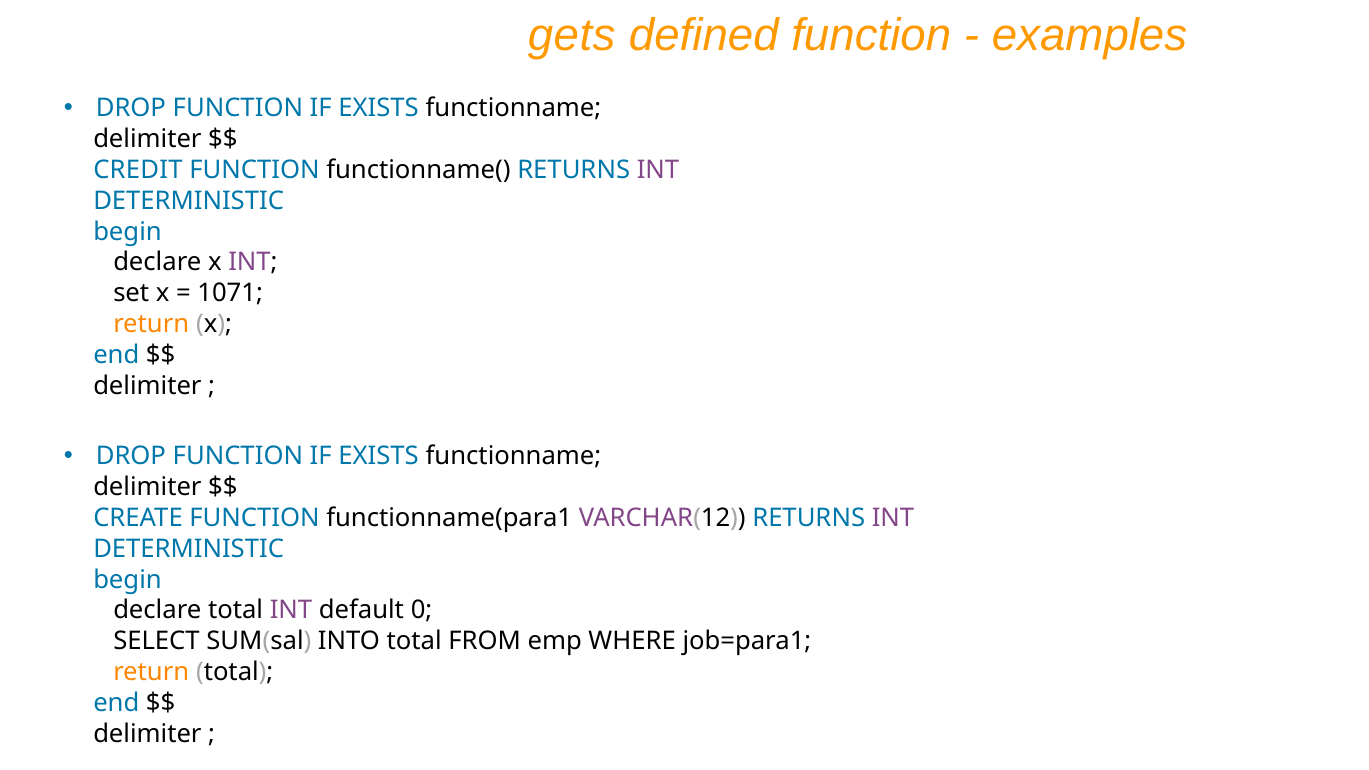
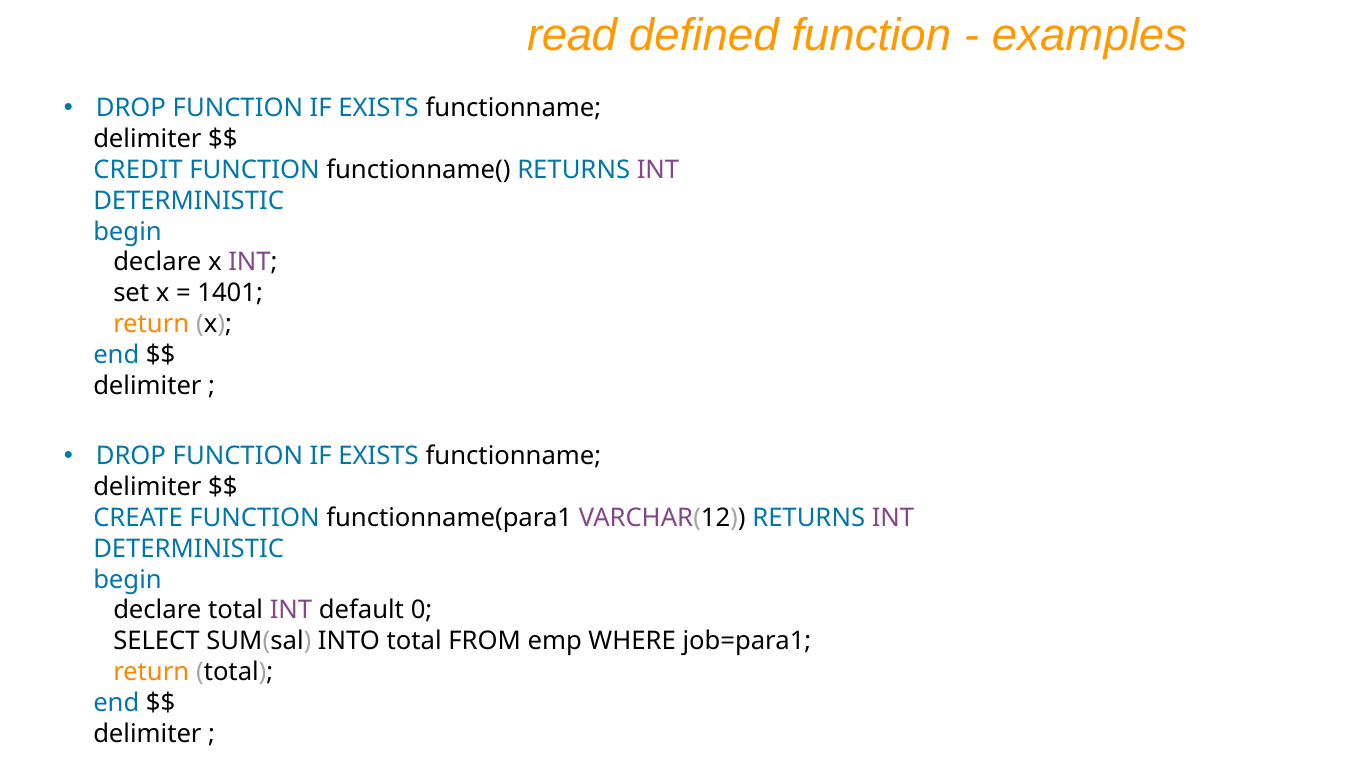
gets: gets -> read
1071: 1071 -> 1401
